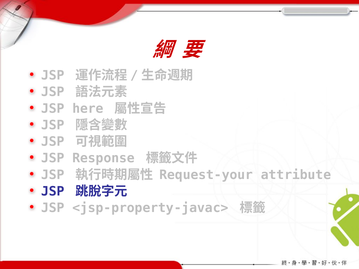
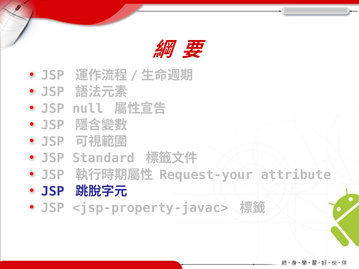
here: here -> null
Response: Response -> Standard
